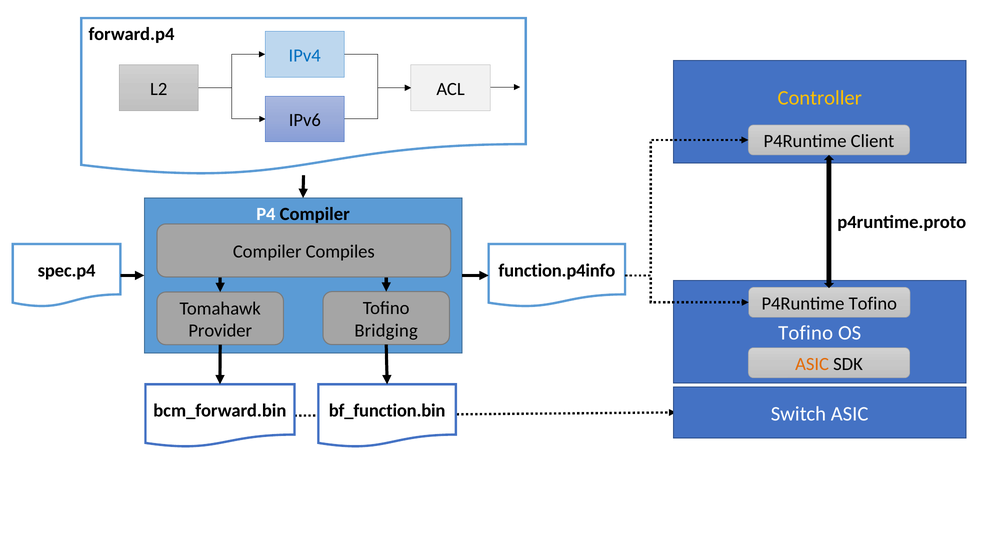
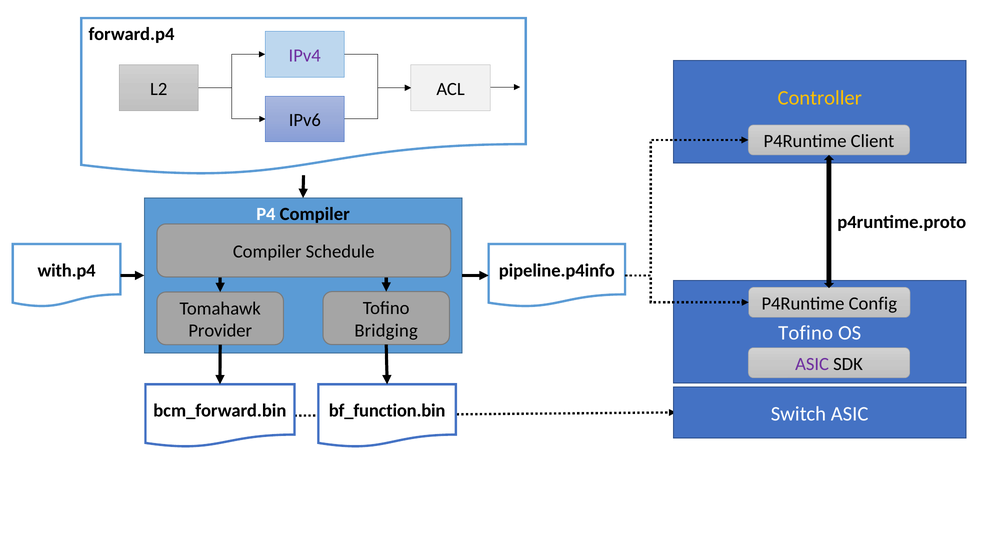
IPv4 colour: blue -> purple
Compiles: Compiles -> Schedule
spec.p4: spec.p4 -> with.p4
function.p4info: function.p4info -> pipeline.p4info
P4Runtime Tofino: Tofino -> Config
ASIC at (812, 364) colour: orange -> purple
